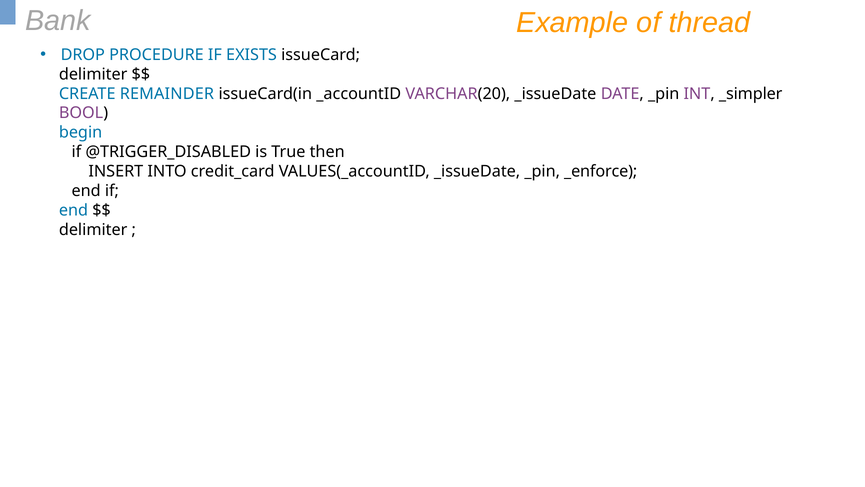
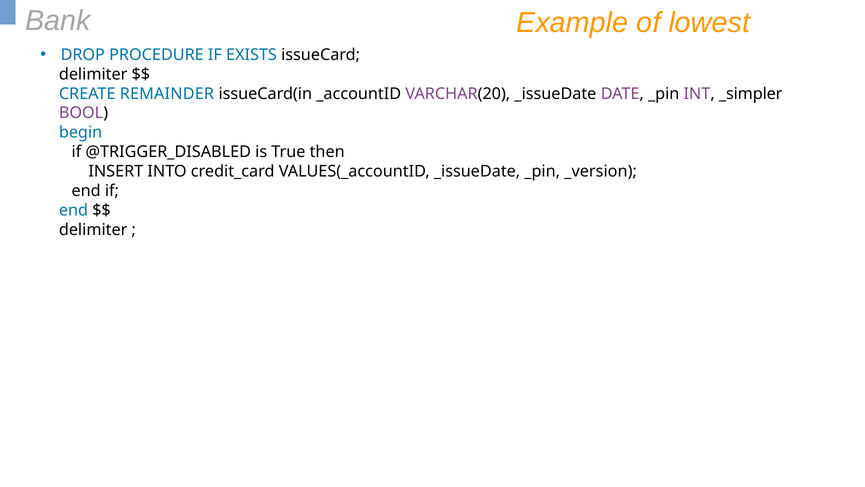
thread: thread -> lowest
_enforce: _enforce -> _version
